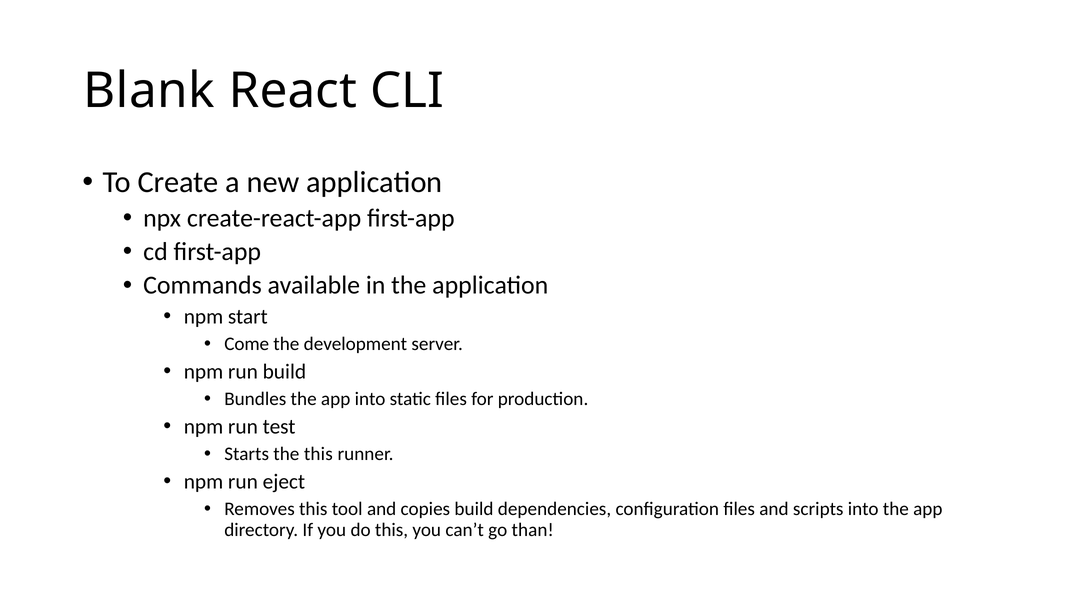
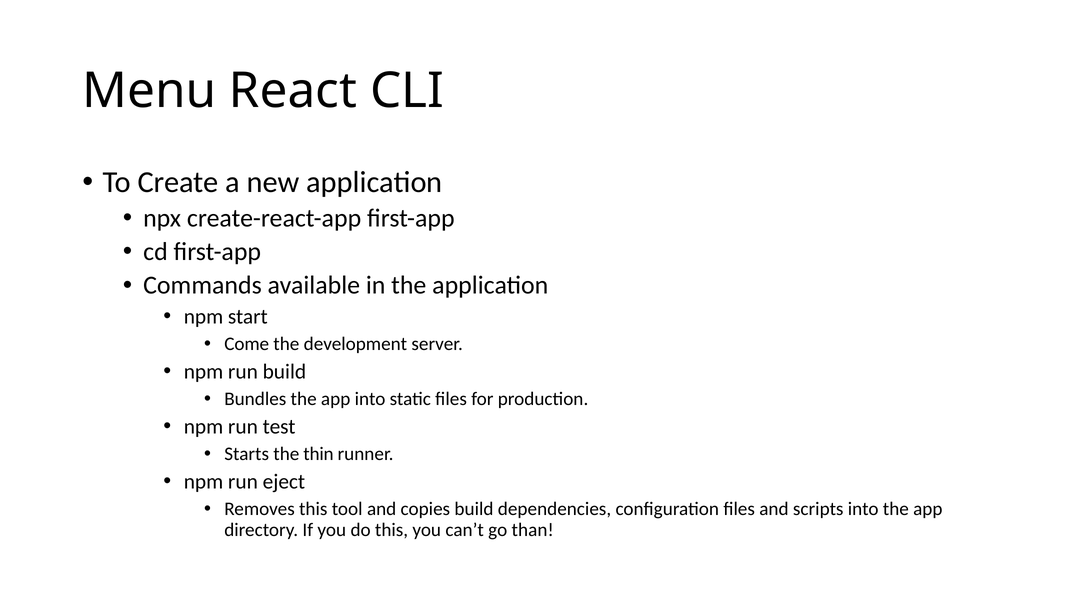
Blank: Blank -> Menu
the this: this -> thin
